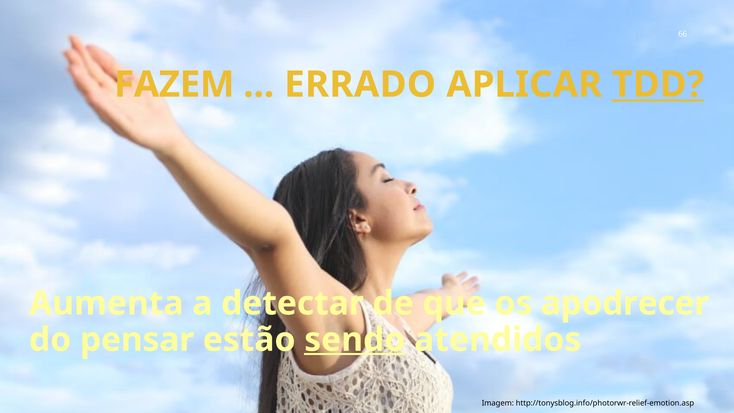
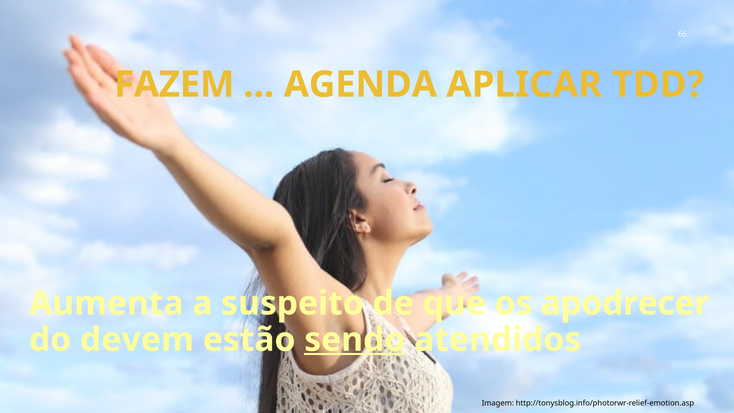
ERRADO: ERRADO -> AGENDA
TDD underline: present -> none
detectar: detectar -> suspeito
pensar: pensar -> devem
